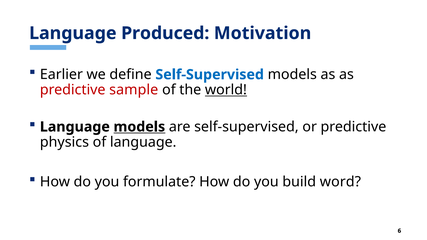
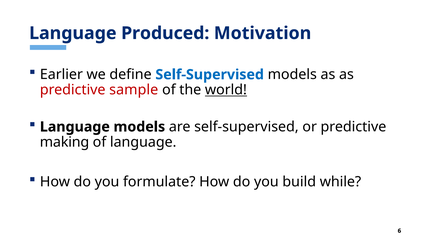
models at (139, 127) underline: present -> none
physics: physics -> making
word: word -> while
